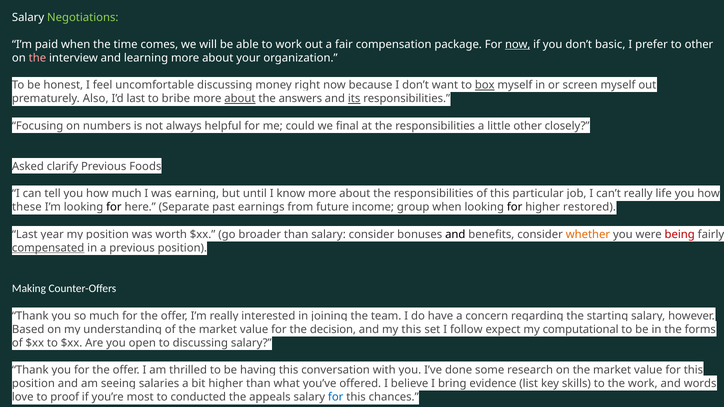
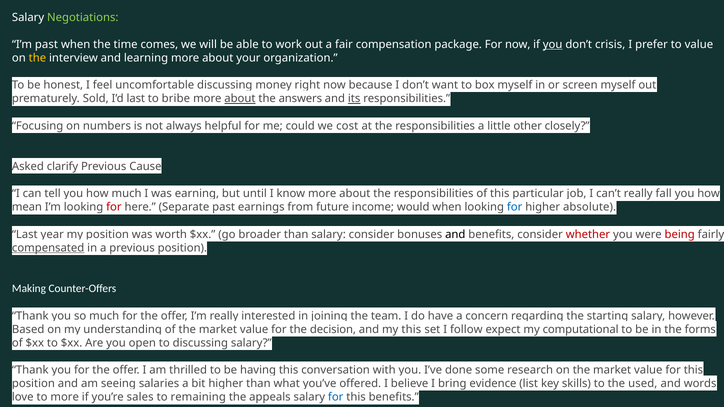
I’m paid: paid -> past
now at (518, 44) underline: present -> none
you at (553, 44) underline: none -> present
basic: basic -> crisis
to other: other -> value
the at (37, 58) colour: pink -> yellow
box underline: present -> none
Also: Also -> Sold
final: final -> cost
Foods: Foods -> Cause
life: life -> fall
these: these -> mean
for at (114, 207) colour: black -> red
group: group -> would
for at (515, 207) colour: black -> blue
restored: restored -> absolute
whether colour: orange -> red
the work: work -> used
to proof: proof -> more
most: most -> sales
conducted: conducted -> remaining
this chances: chances -> benefits
